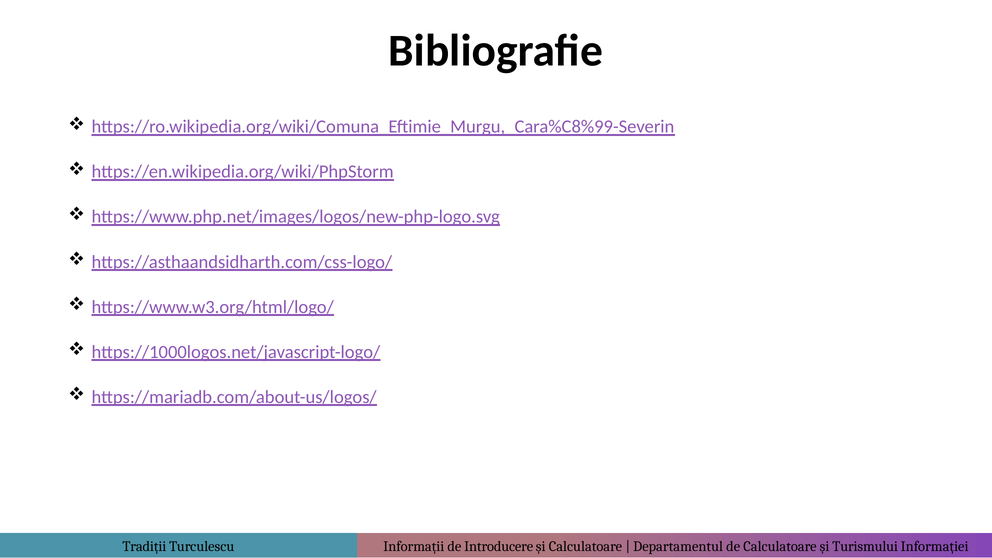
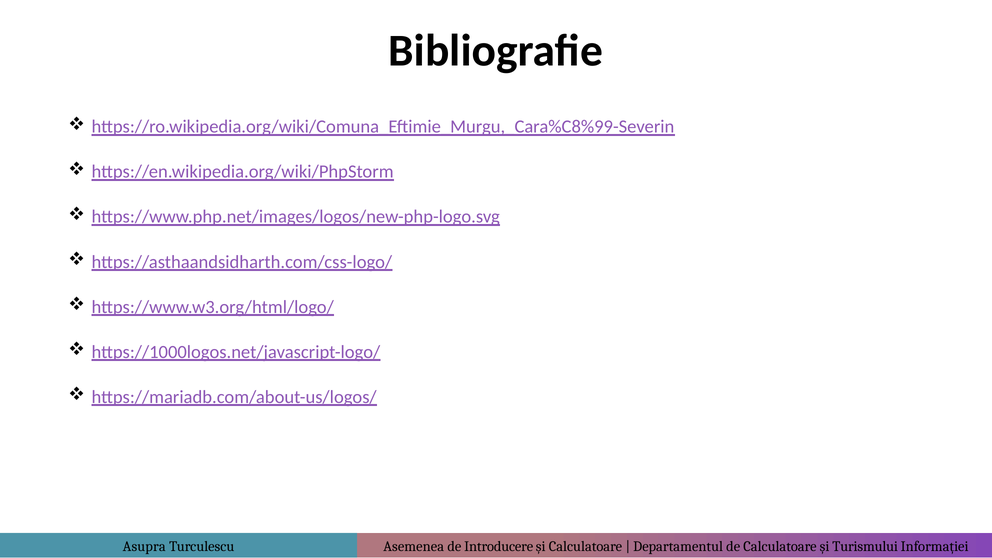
Tradiții: Tradiții -> Asupra
Informații: Informații -> Asemenea
